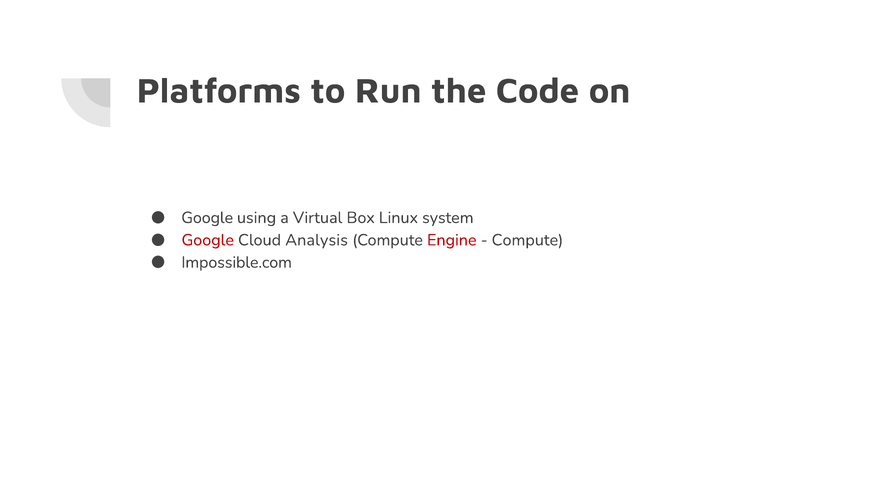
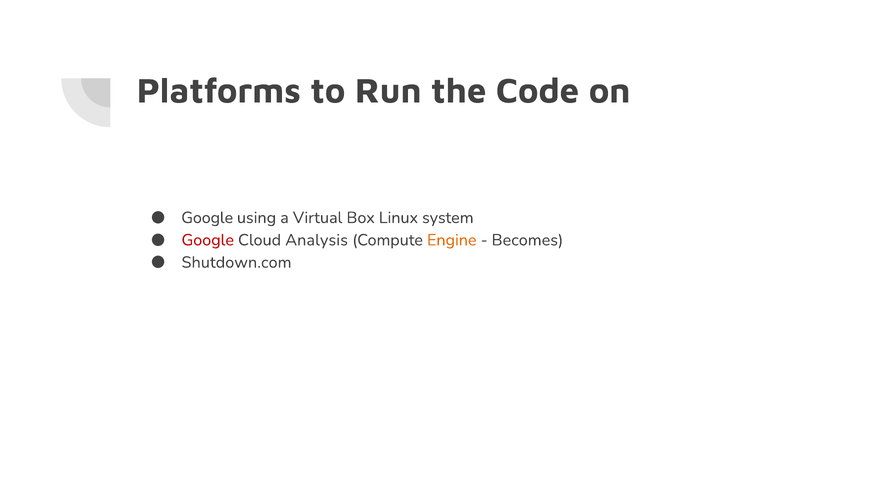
Engine colour: red -> orange
Compute at (527, 240): Compute -> Becomes
Impossible.com: Impossible.com -> Shutdown.com
